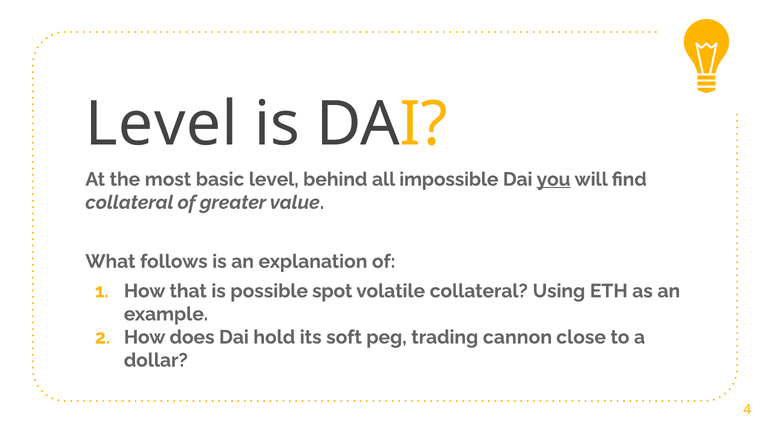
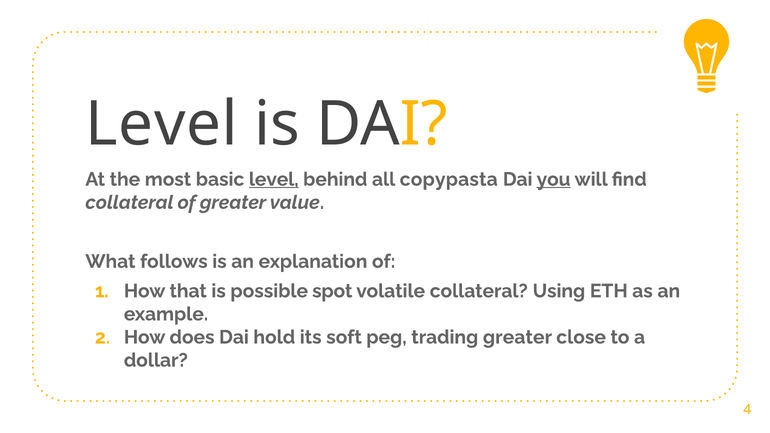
level at (274, 179) underline: none -> present
impossible: impossible -> copypasta
trading cannon: cannon -> greater
